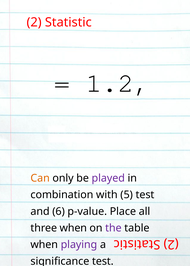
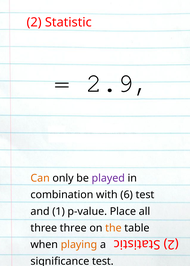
1.2: 1.2 -> 2.9
5: 5 -> 6
6: 6 -> 1
three when: when -> three
the colour: purple -> orange
playing colour: purple -> orange
